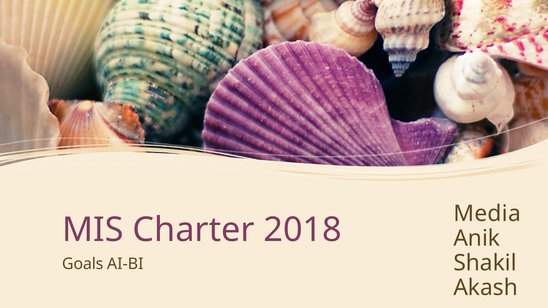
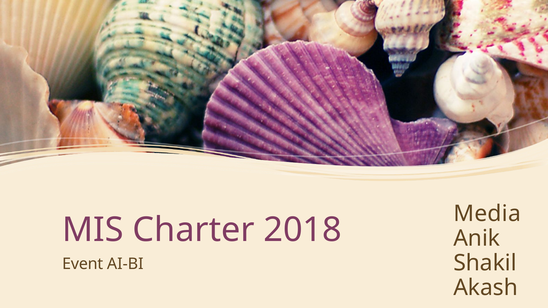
Goals: Goals -> Event
